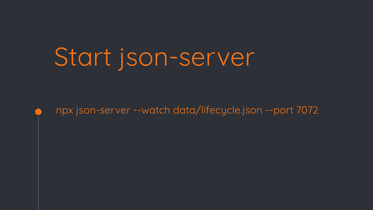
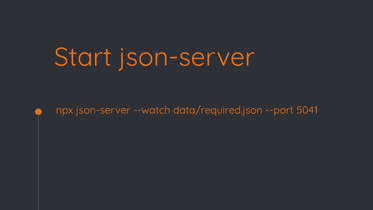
data/lifecycle.json: data/lifecycle.json -> data/required.json
7072: 7072 -> 5041
